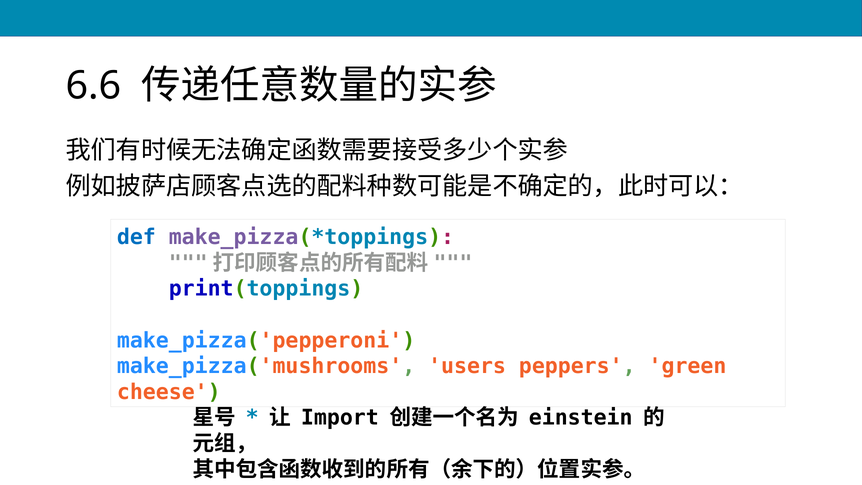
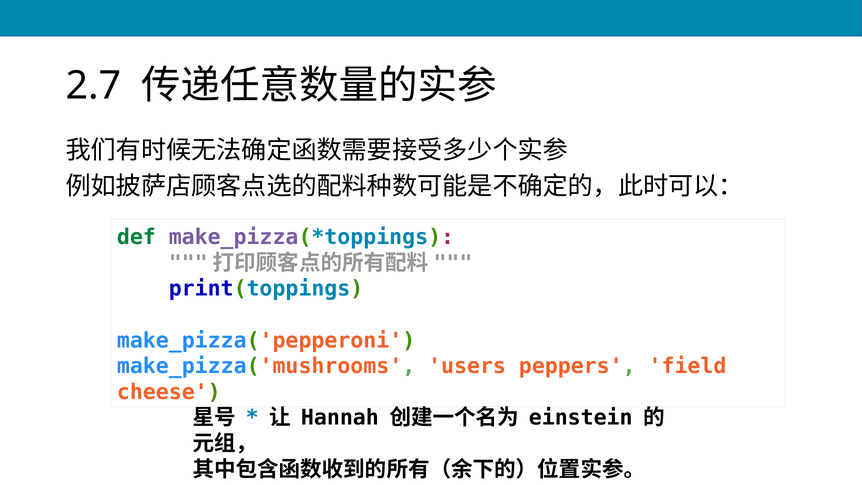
6.6: 6.6 -> 2.7
def colour: blue -> green
green: green -> field
Import: Import -> Hannah
